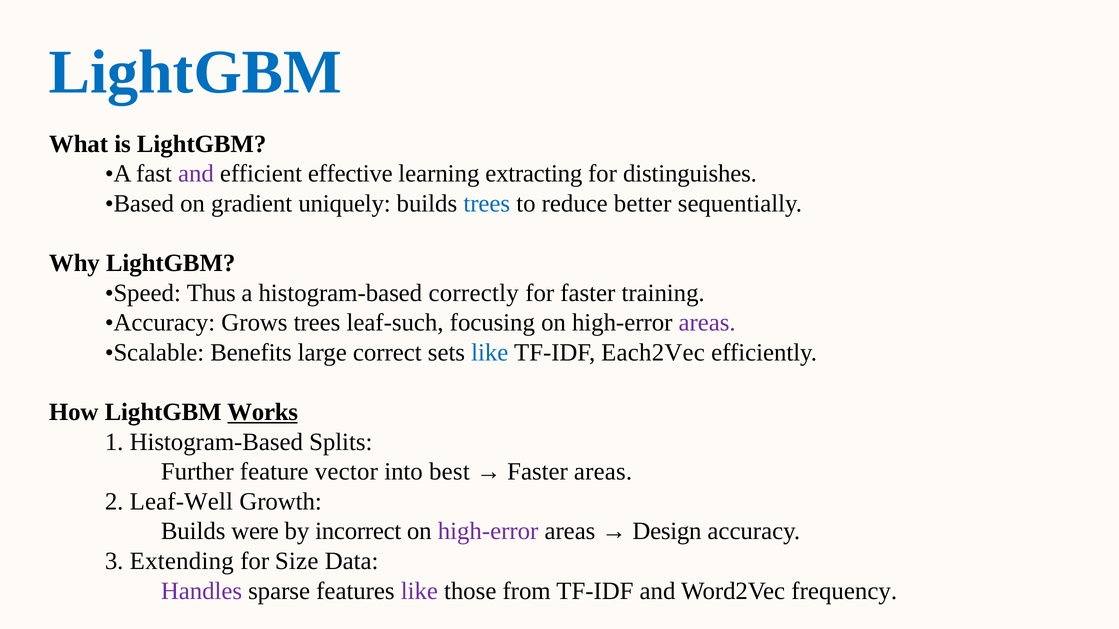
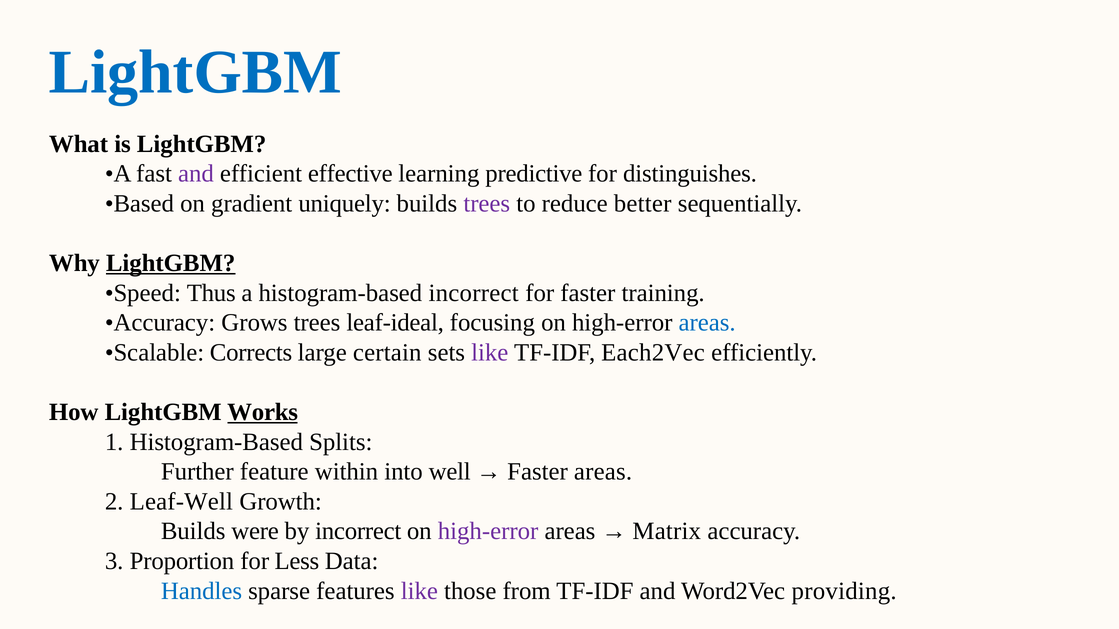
extracting: extracting -> predictive
trees at (487, 204) colour: blue -> purple
LightGBM at (171, 263) underline: none -> present
histogram-based correctly: correctly -> incorrect
leaf-such: leaf-such -> leaf-ideal
areas at (707, 323) colour: purple -> blue
Benefits: Benefits -> Corrects
correct: correct -> certain
like at (490, 353) colour: blue -> purple
vector: vector -> within
best: best -> well
Design: Design -> Matrix
Extending: Extending -> Proportion
Size: Size -> Less
Handles colour: purple -> blue
frequency: frequency -> providing
